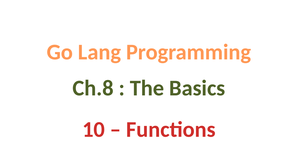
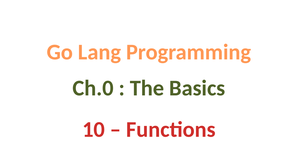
Ch.8: Ch.8 -> Ch.0
